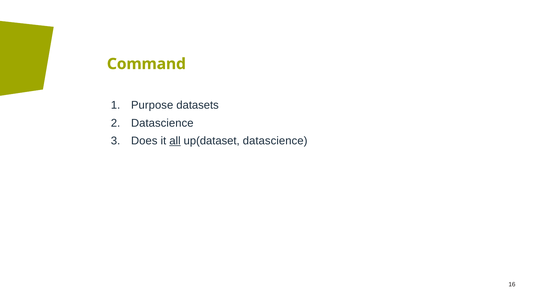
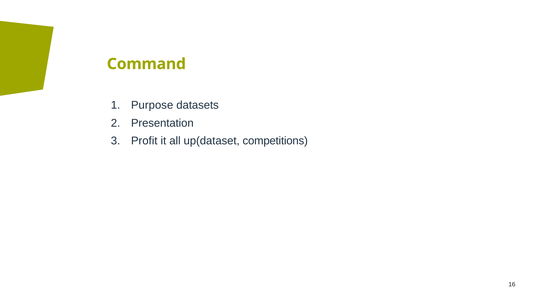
Datascience at (162, 123): Datascience -> Presentation
Does: Does -> Profit
all underline: present -> none
up(dataset datascience: datascience -> competitions
